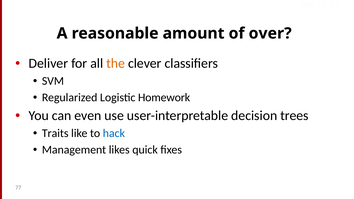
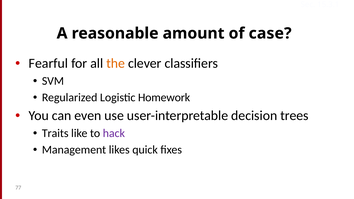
over: over -> case
Deliver: Deliver -> Fearful
hack colour: blue -> purple
